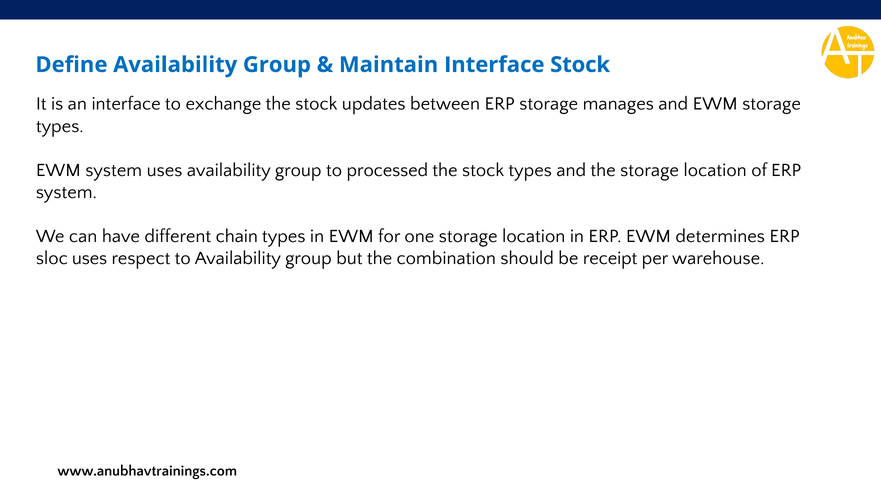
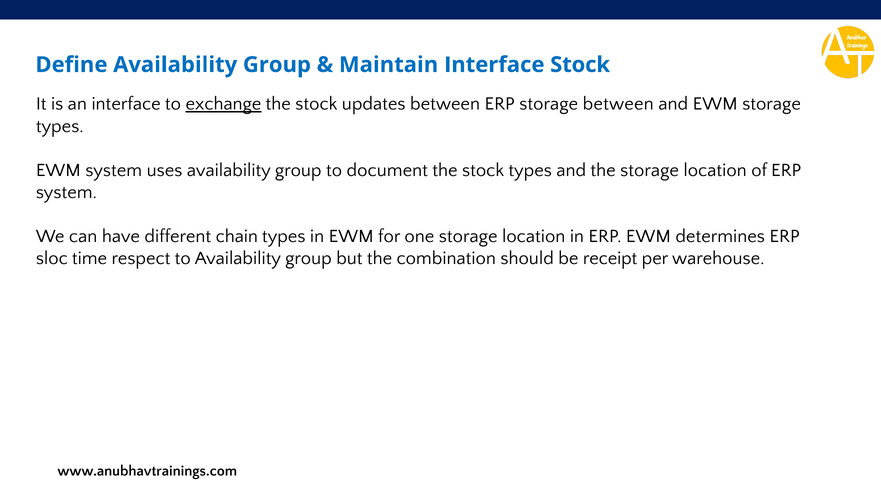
exchange underline: none -> present
storage manages: manages -> between
processed: processed -> document
sloc uses: uses -> time
